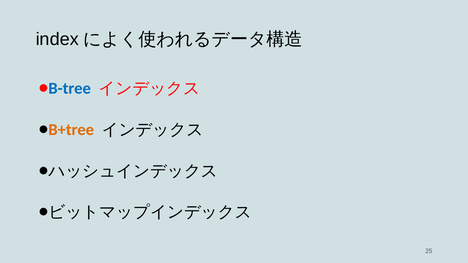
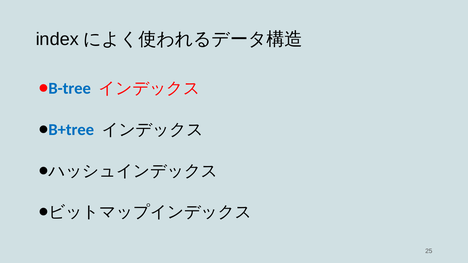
B+tree colour: orange -> blue
